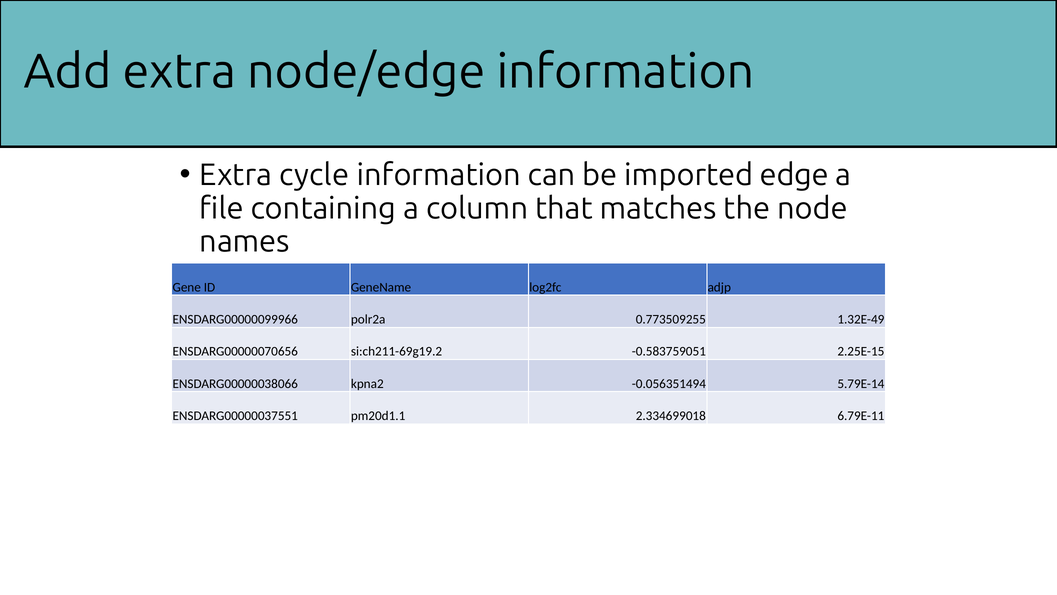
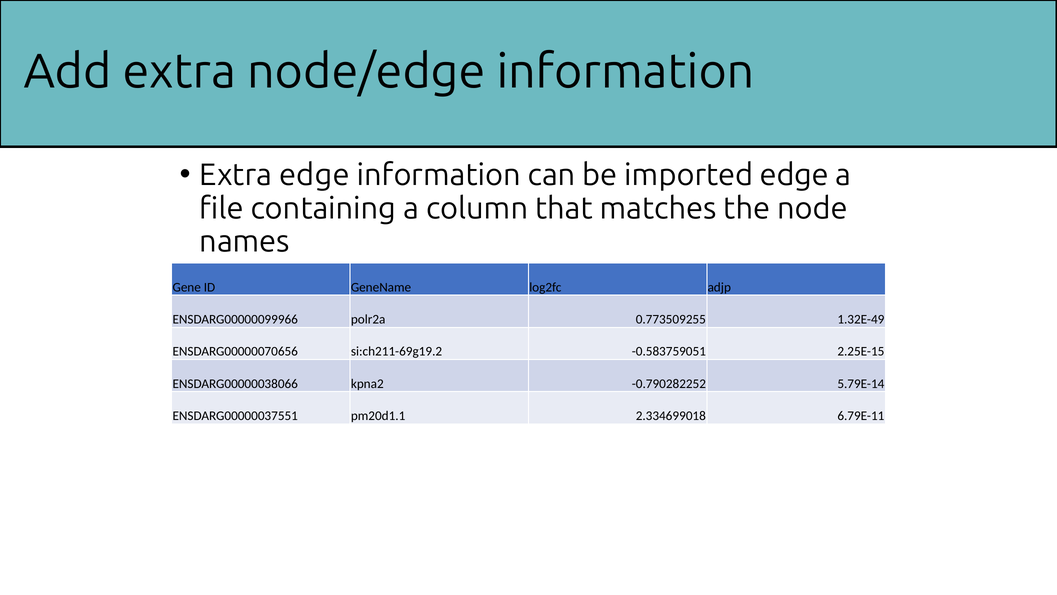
Extra cycle: cycle -> edge
-0.056351494: -0.056351494 -> -0.790282252
